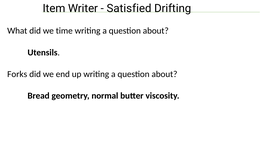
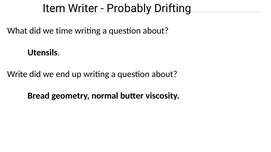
Satisfied: Satisfied -> Probably
Forks: Forks -> Write
